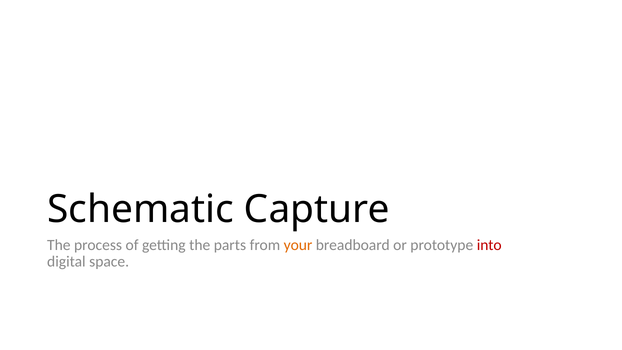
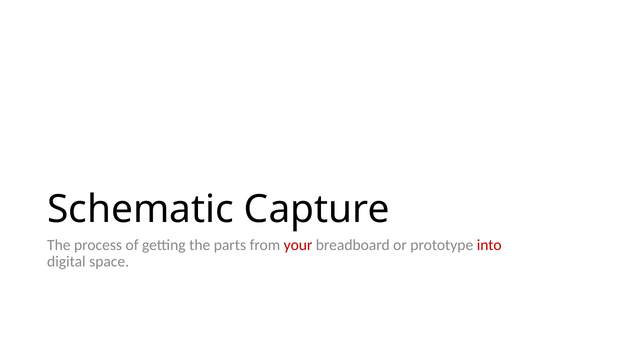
your colour: orange -> red
